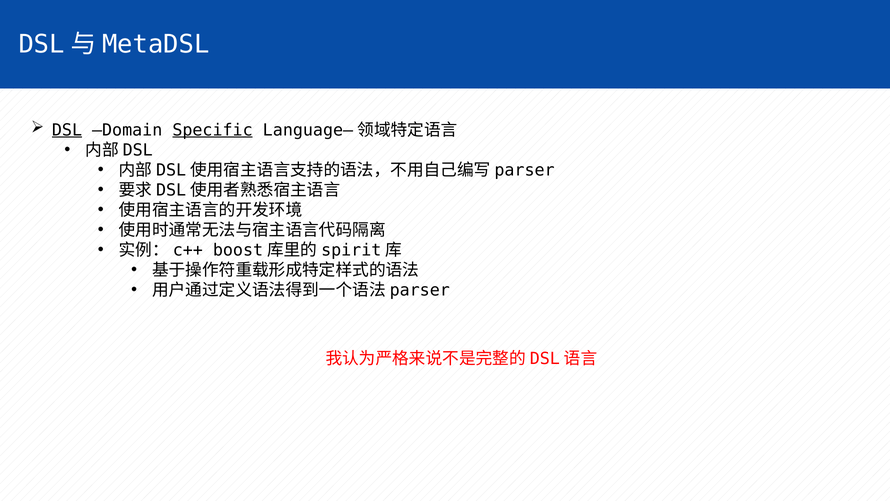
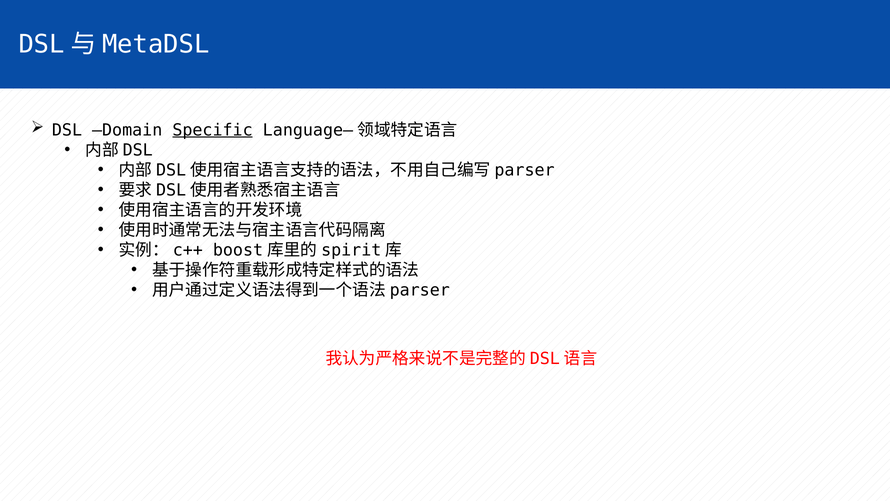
DSL underline: present -> none
